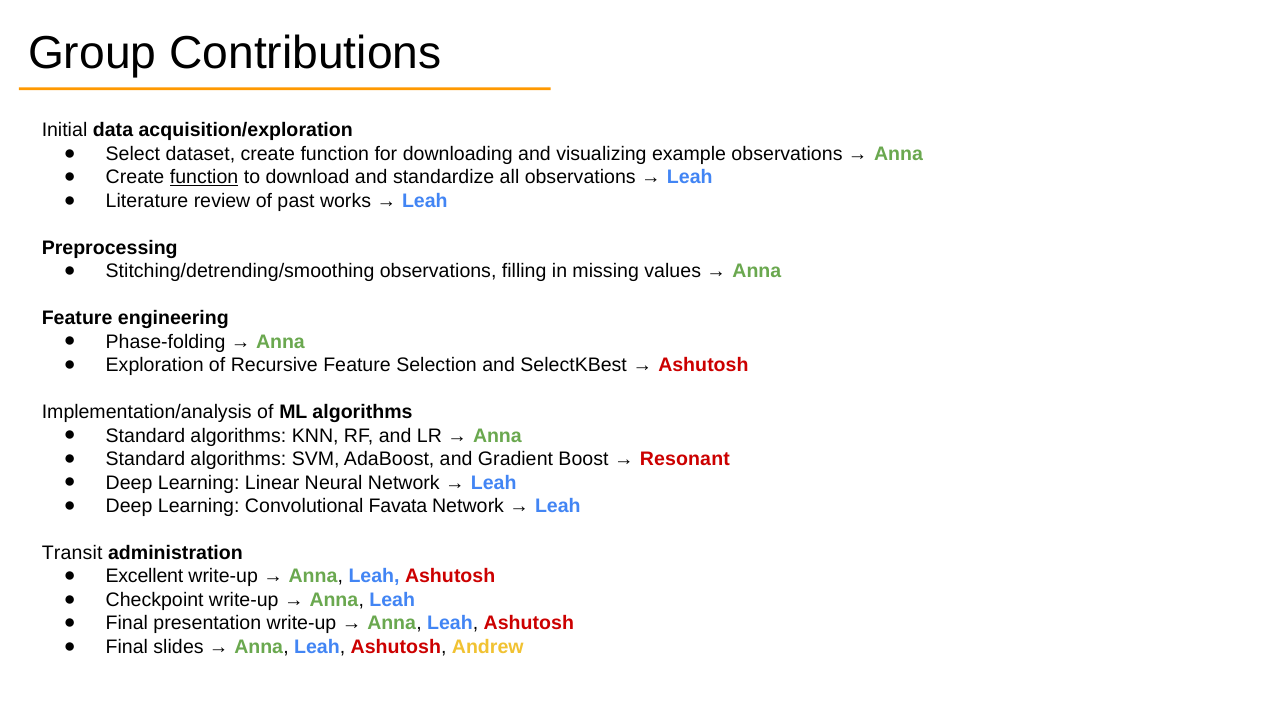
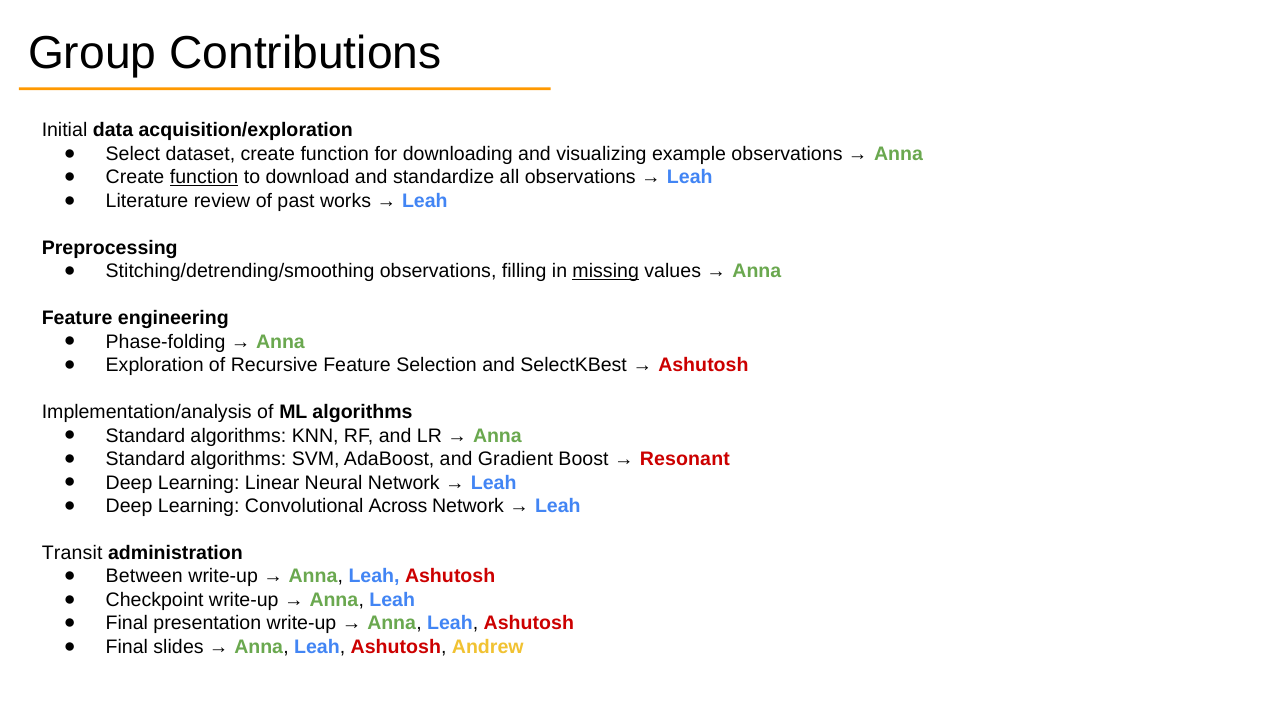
missing underline: none -> present
Favata: Favata -> Across
Excellent: Excellent -> Between
